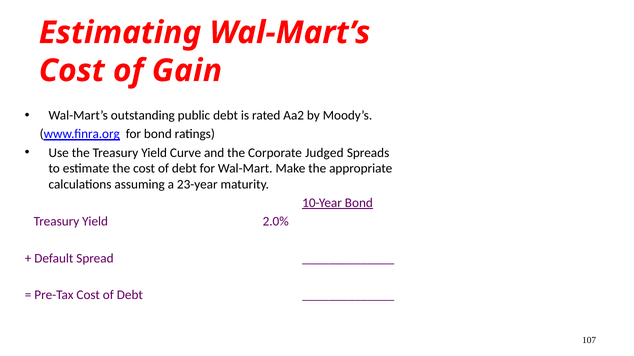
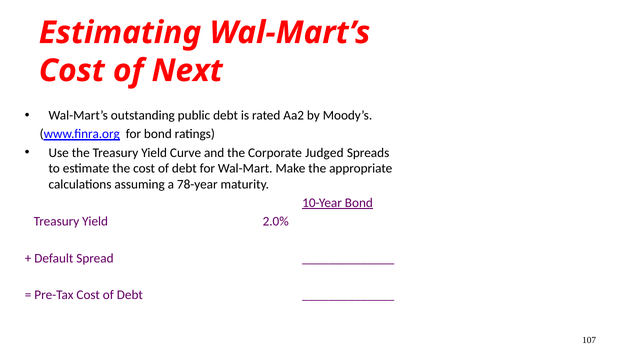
Gain: Gain -> Next
23-year: 23-year -> 78-year
